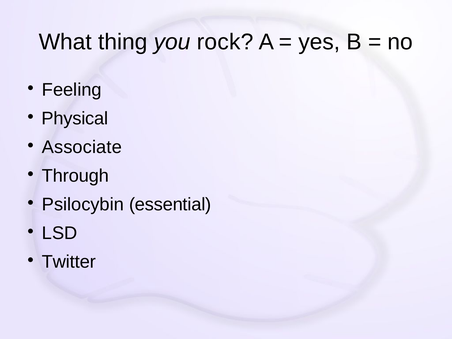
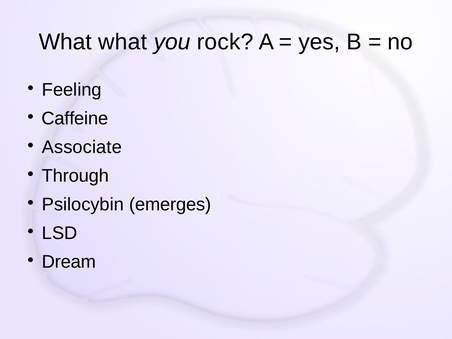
What thing: thing -> what
Physical: Physical -> Caffeine
essential: essential -> emerges
Twitter: Twitter -> Dream
